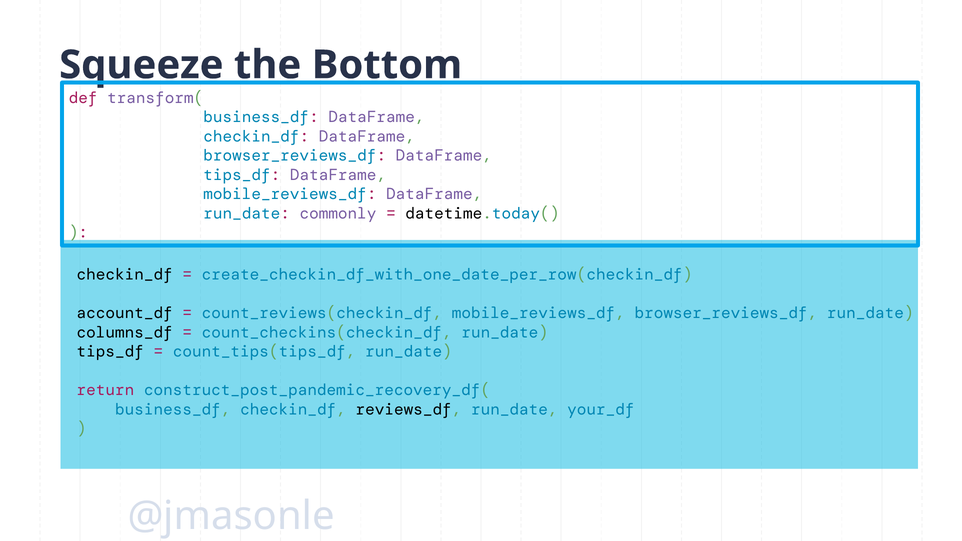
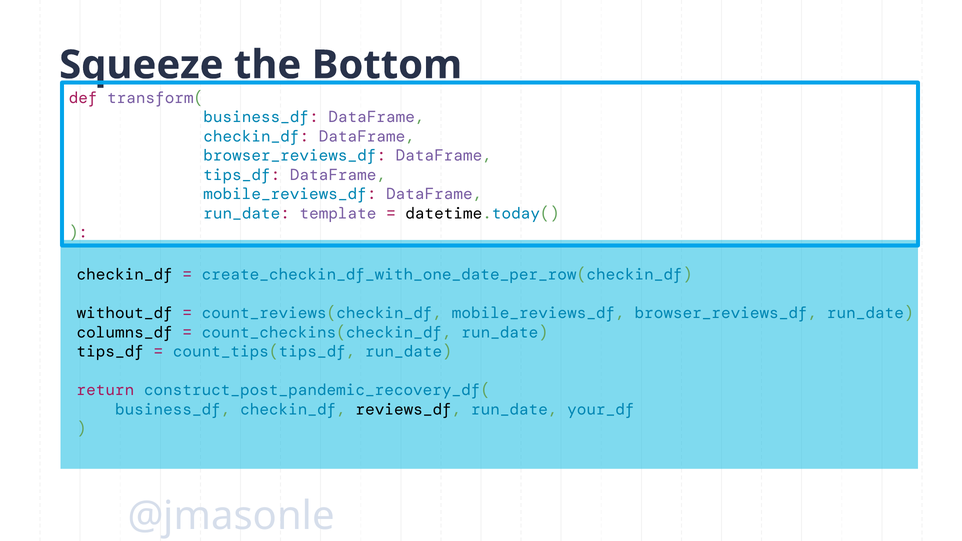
commonly: commonly -> template
account_df: account_df -> without_df
